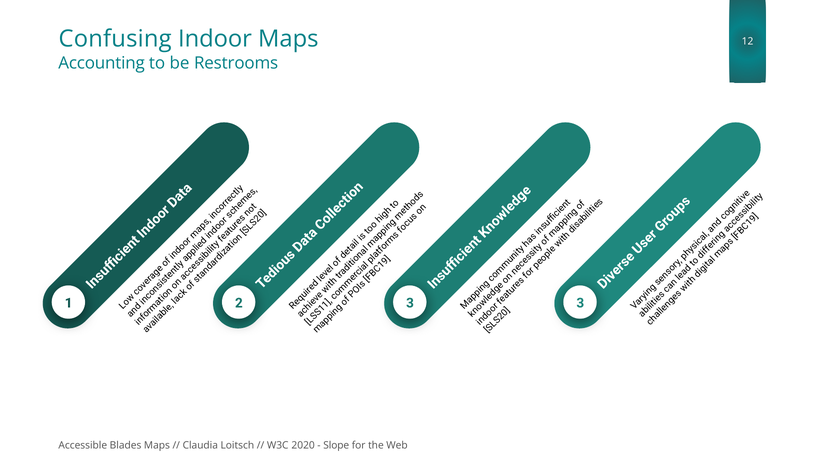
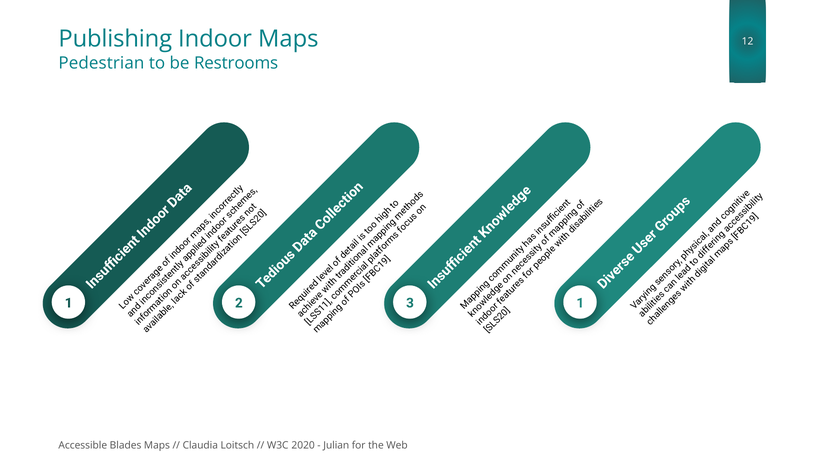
Confusing: Confusing -> Publishing
Accounting: Accounting -> Pedestrian
3 at (580, 303): 3 -> 1
Slope: Slope -> Julian
